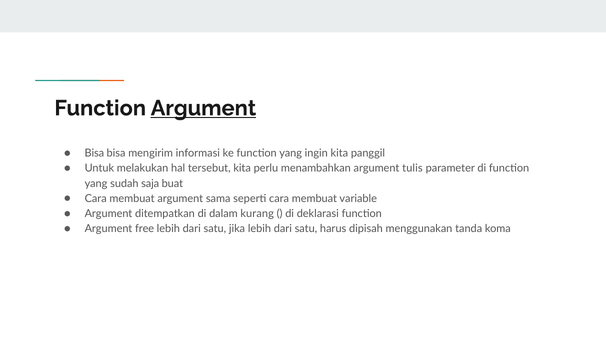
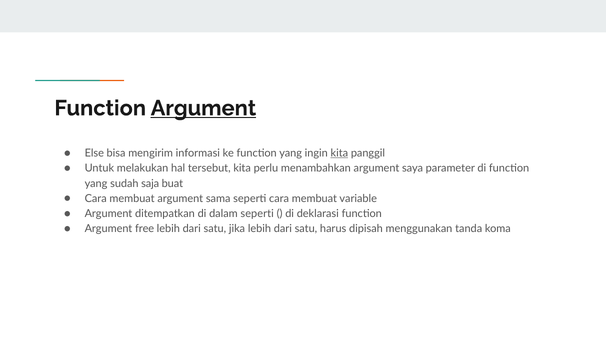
Bisa at (94, 153): Bisa -> Else
kita at (339, 153) underline: none -> present
tulis: tulis -> saya
dalam kurang: kurang -> seperti
